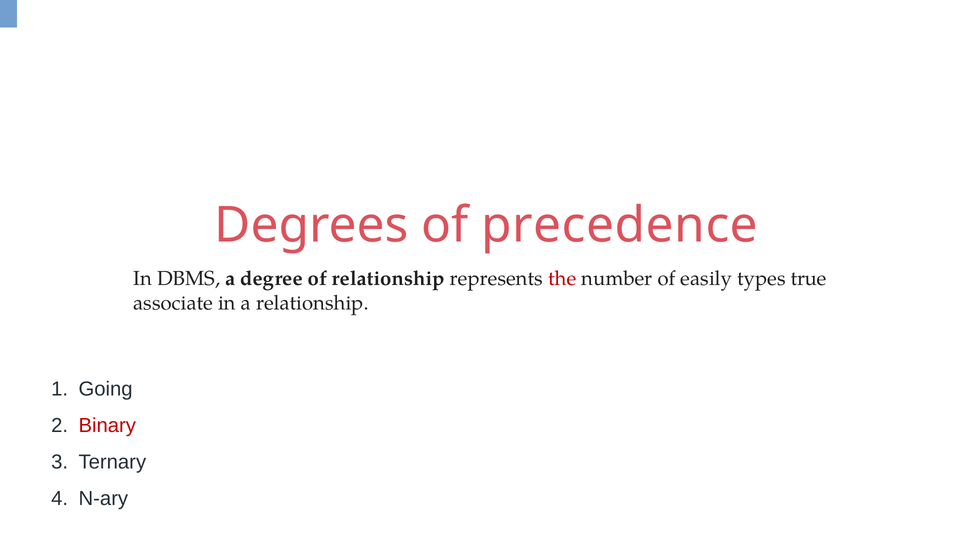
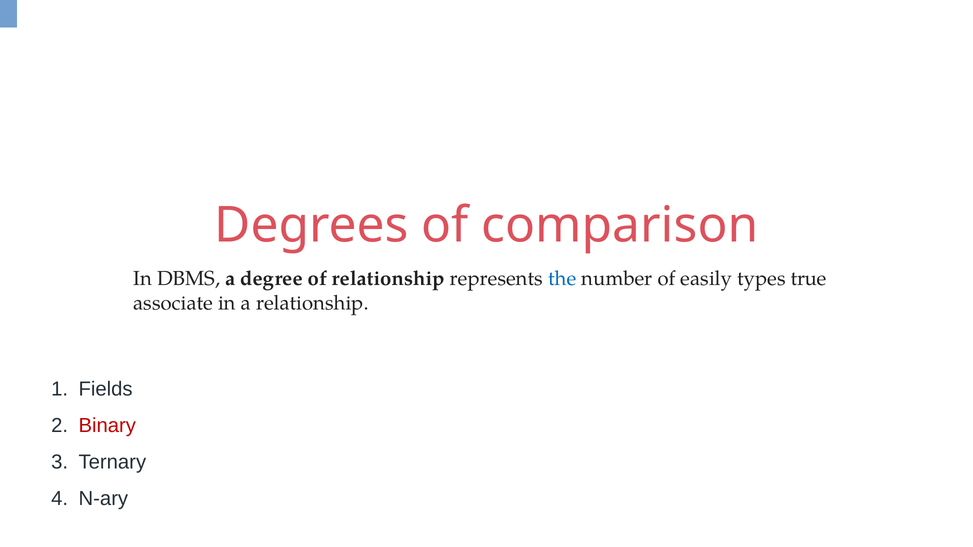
precedence: precedence -> comparison
the colour: red -> blue
Going: Going -> Fields
